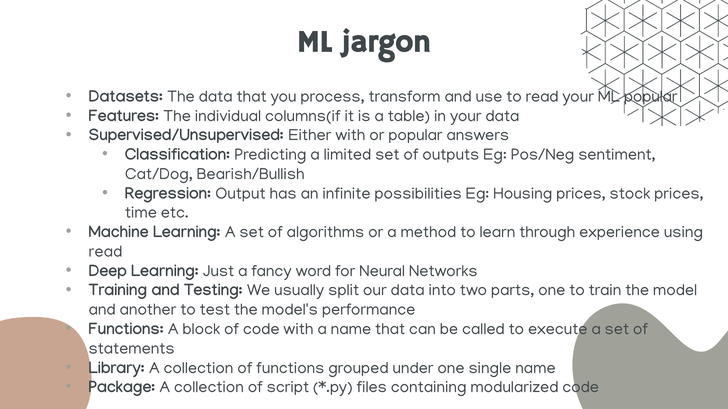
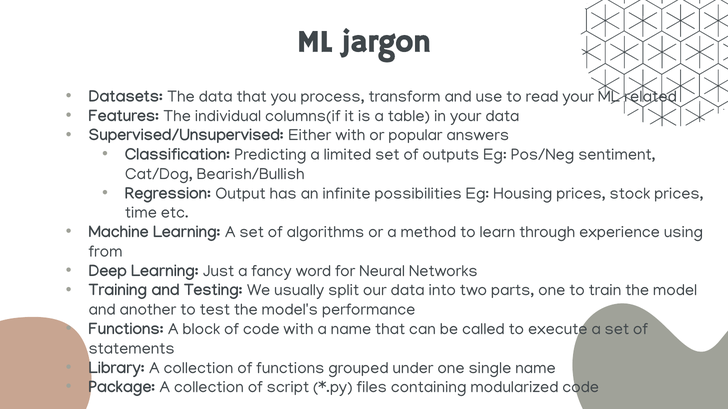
ML popular: popular -> related
read at (105, 252): read -> from
